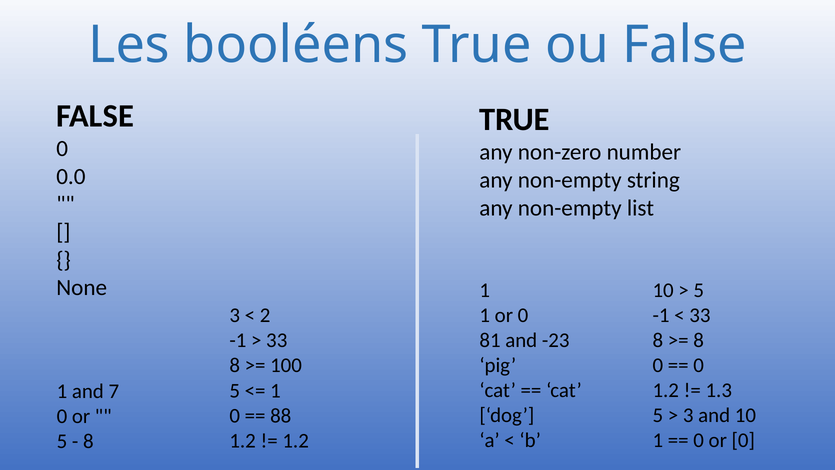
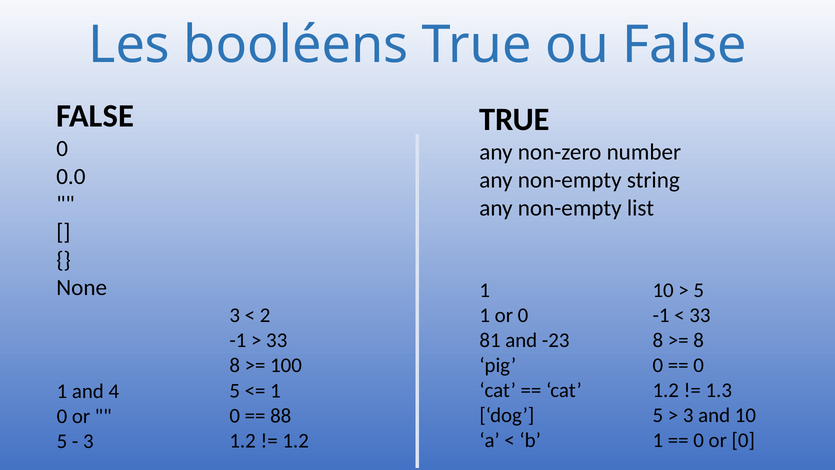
7: 7 -> 4
8 at (88, 441): 8 -> 3
